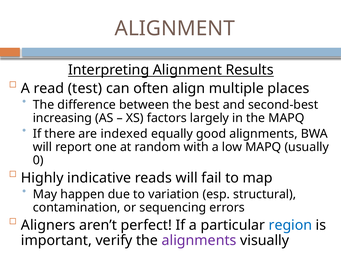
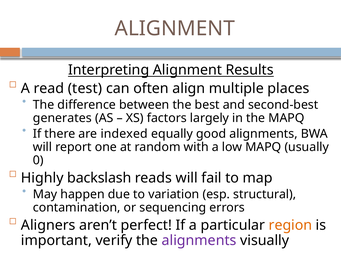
increasing: increasing -> generates
indicative: indicative -> backslash
region colour: blue -> orange
